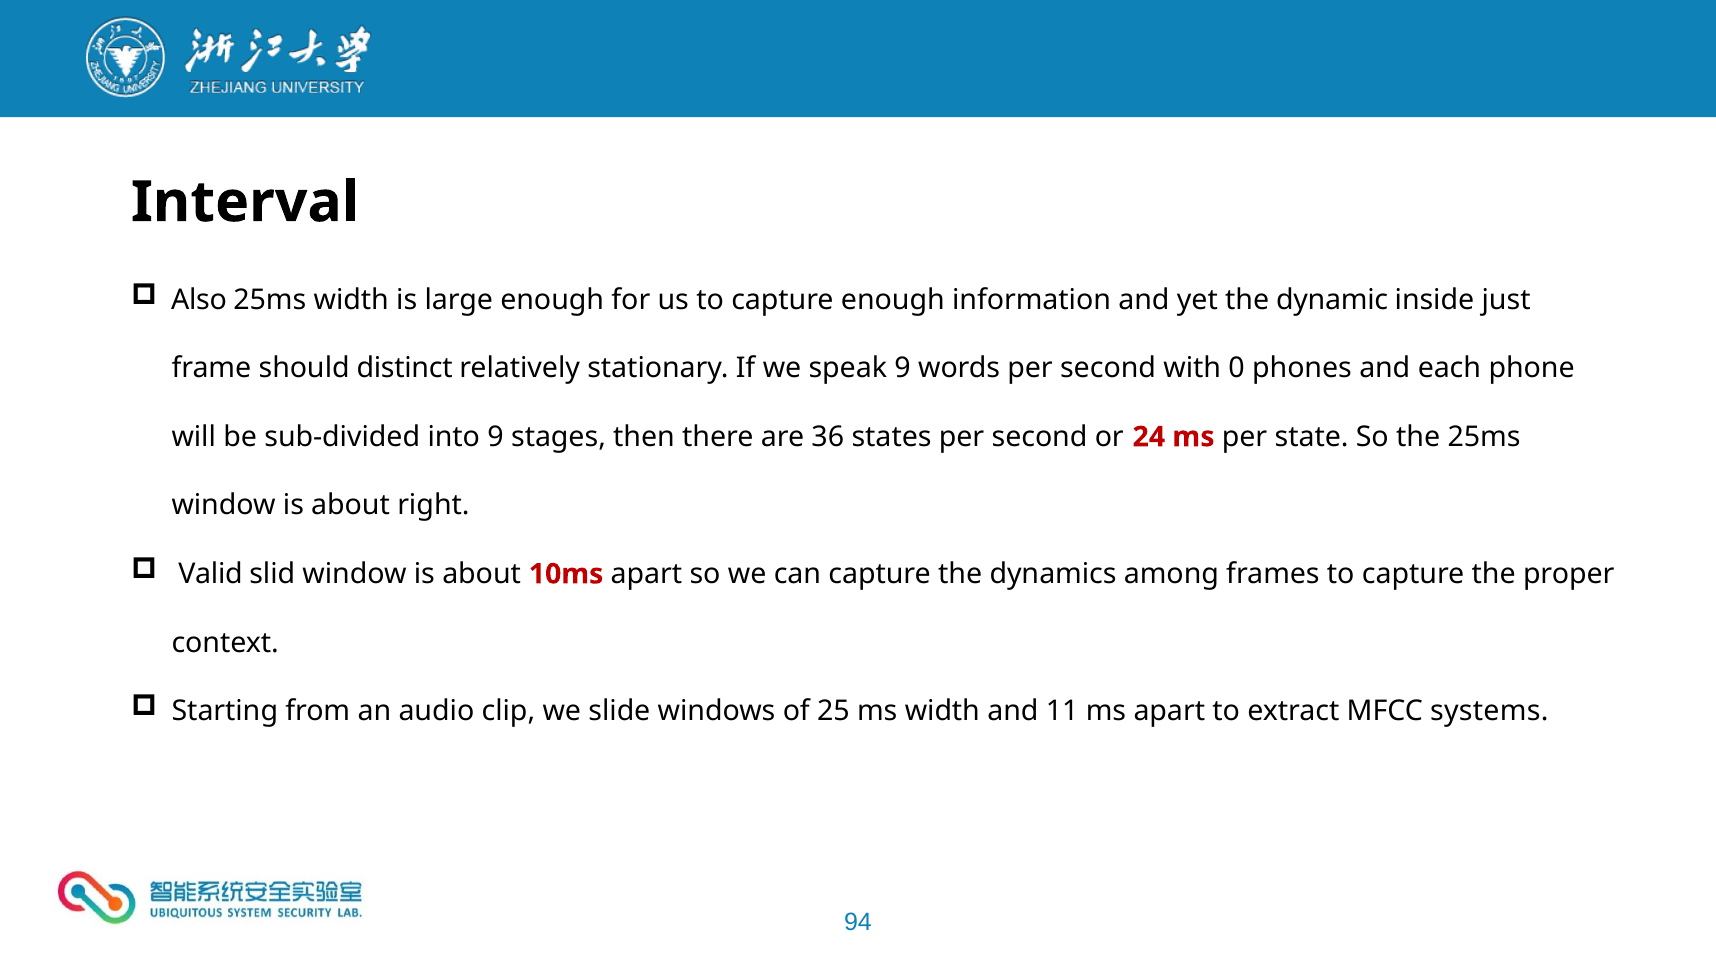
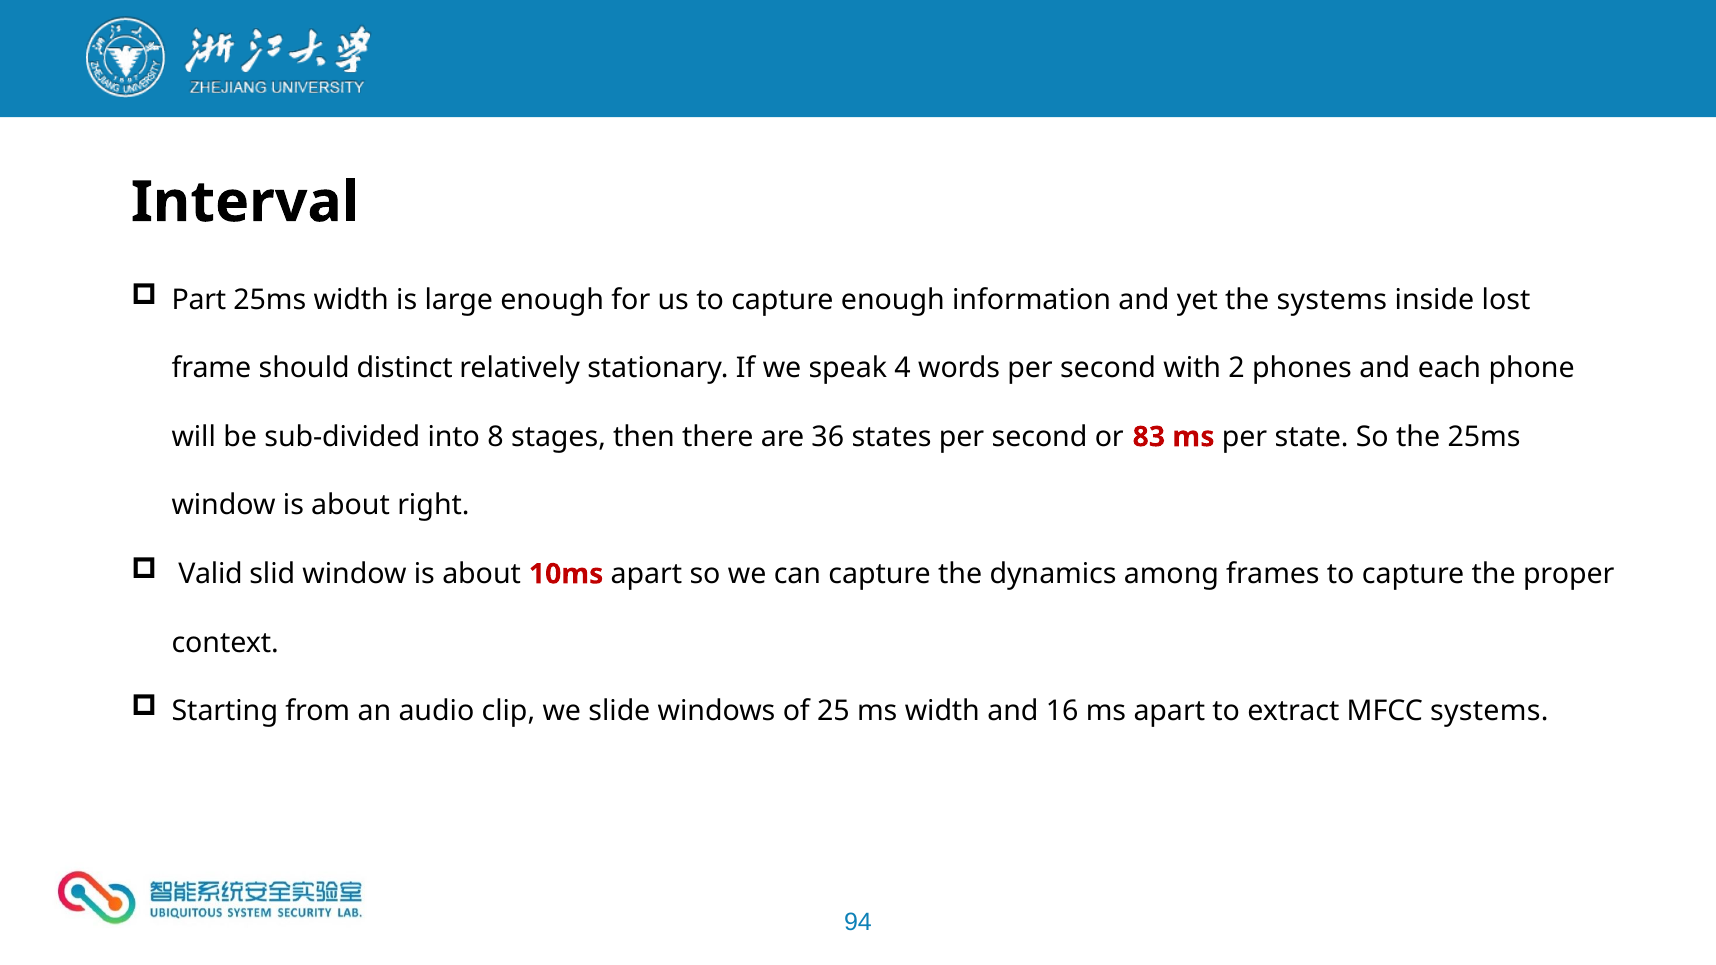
Also: Also -> Part
the dynamic: dynamic -> systems
just: just -> lost
speak 9: 9 -> 4
0: 0 -> 2
into 9: 9 -> 8
24: 24 -> 83
11: 11 -> 16
